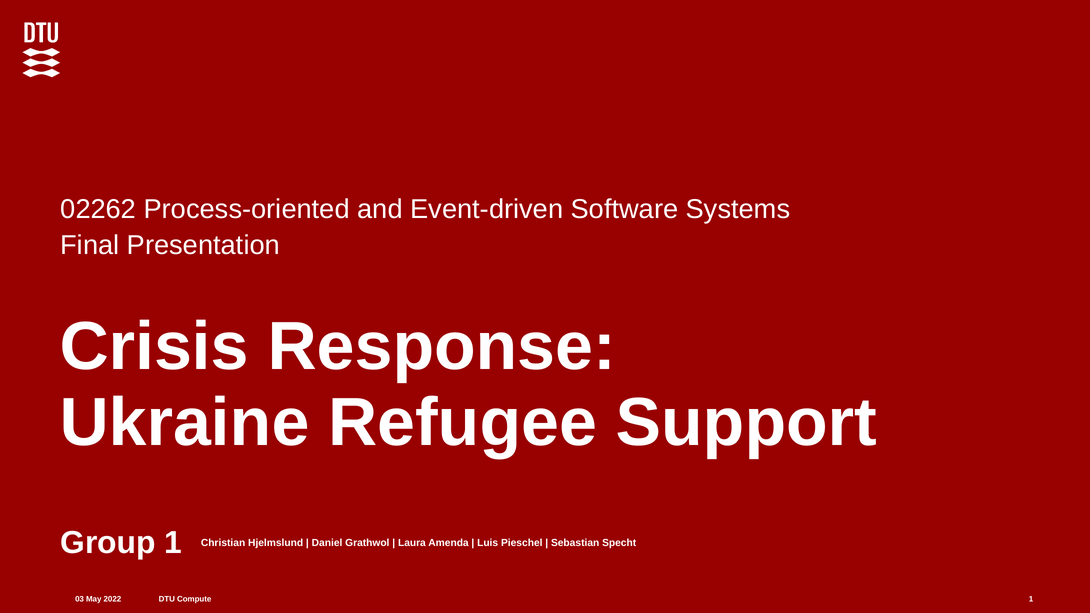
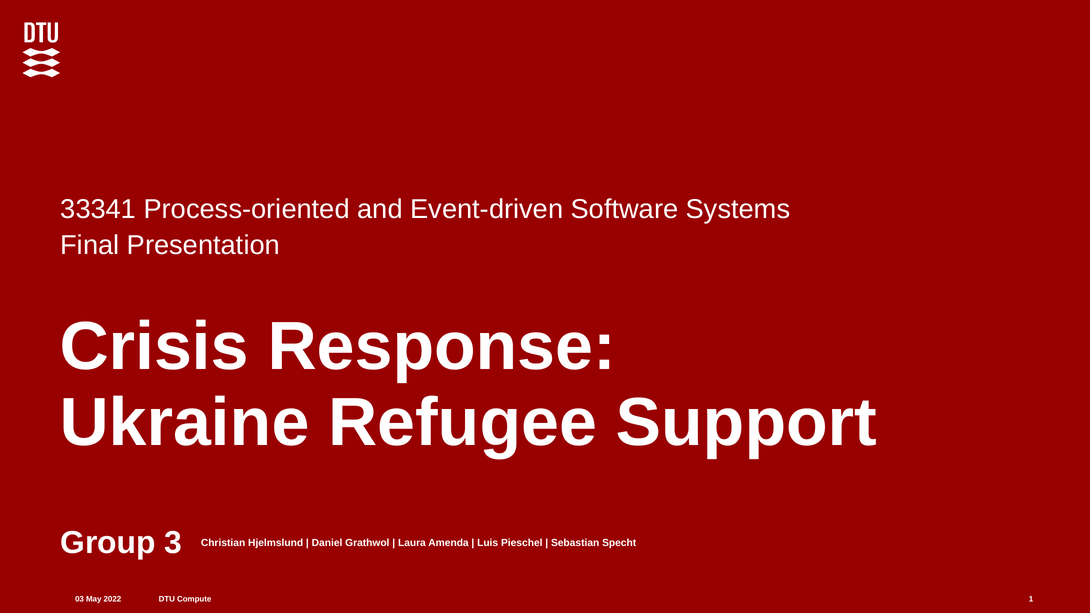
02262: 02262 -> 33341
Group 1: 1 -> 3
